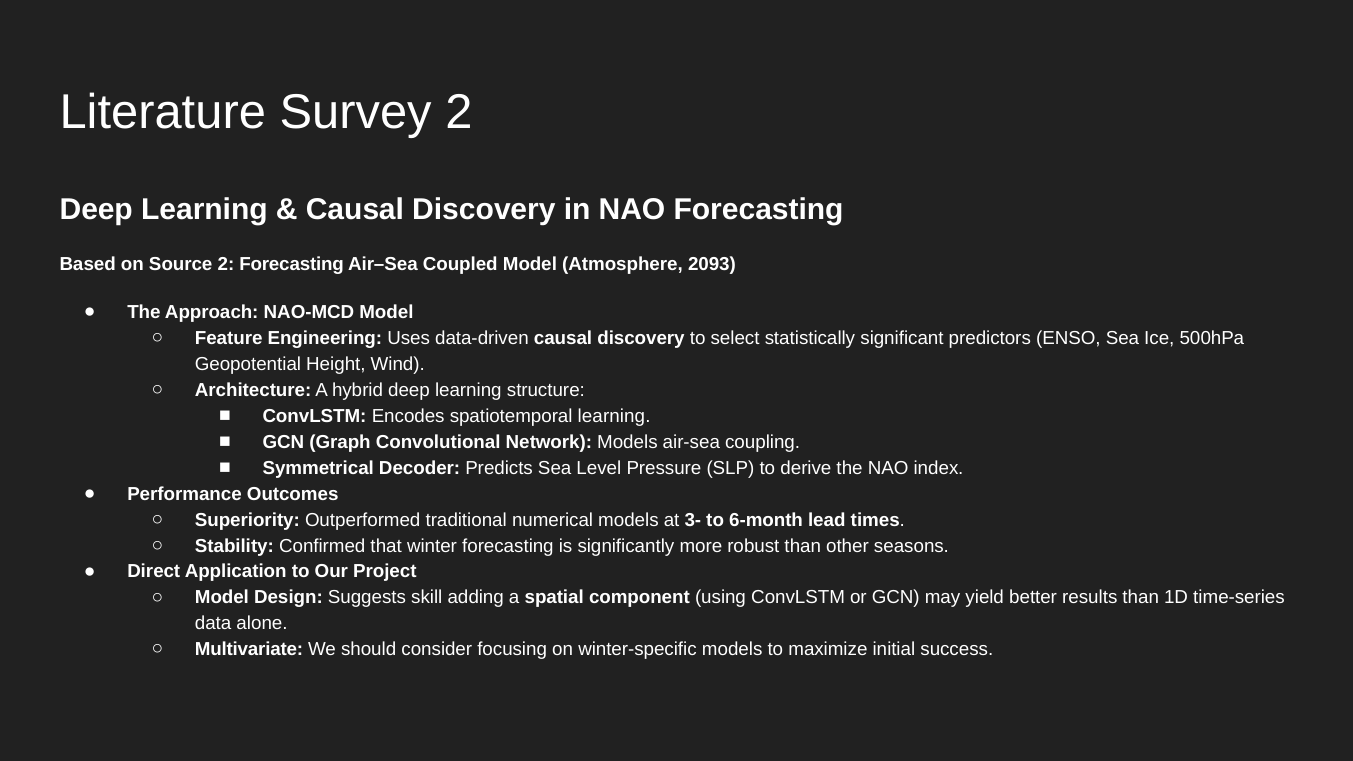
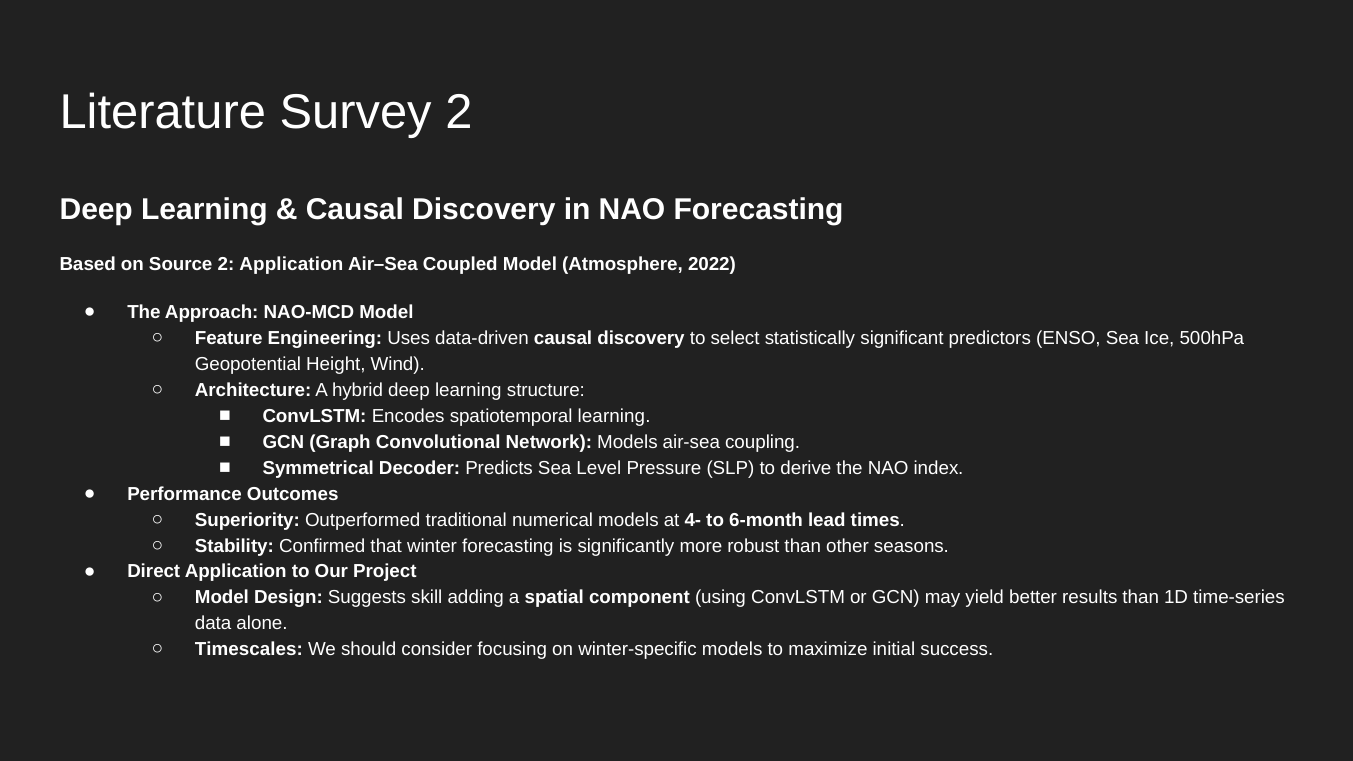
2 Forecasting: Forecasting -> Application
2093: 2093 -> 2022
3-: 3- -> 4-
Multivariate: Multivariate -> Timescales
